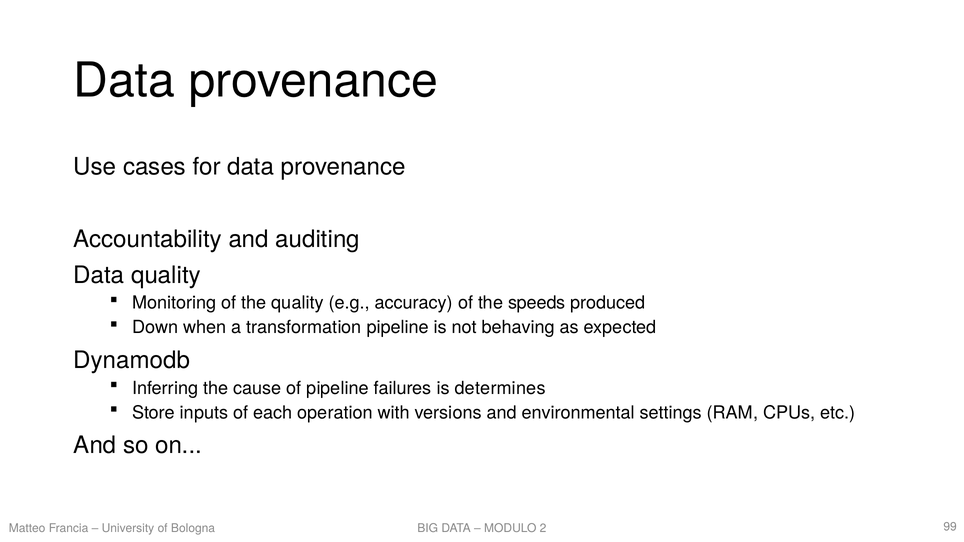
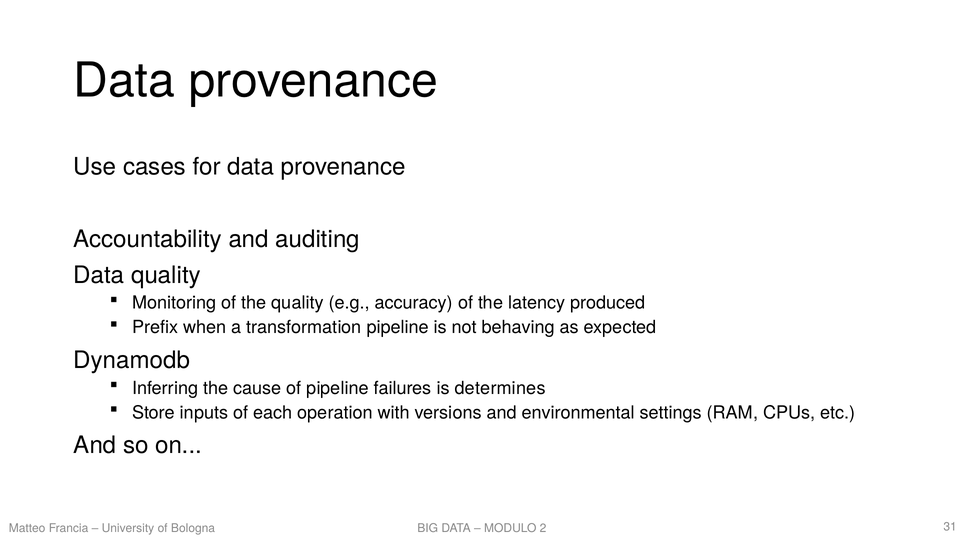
speeds: speeds -> latency
Down: Down -> Prefix
99: 99 -> 31
